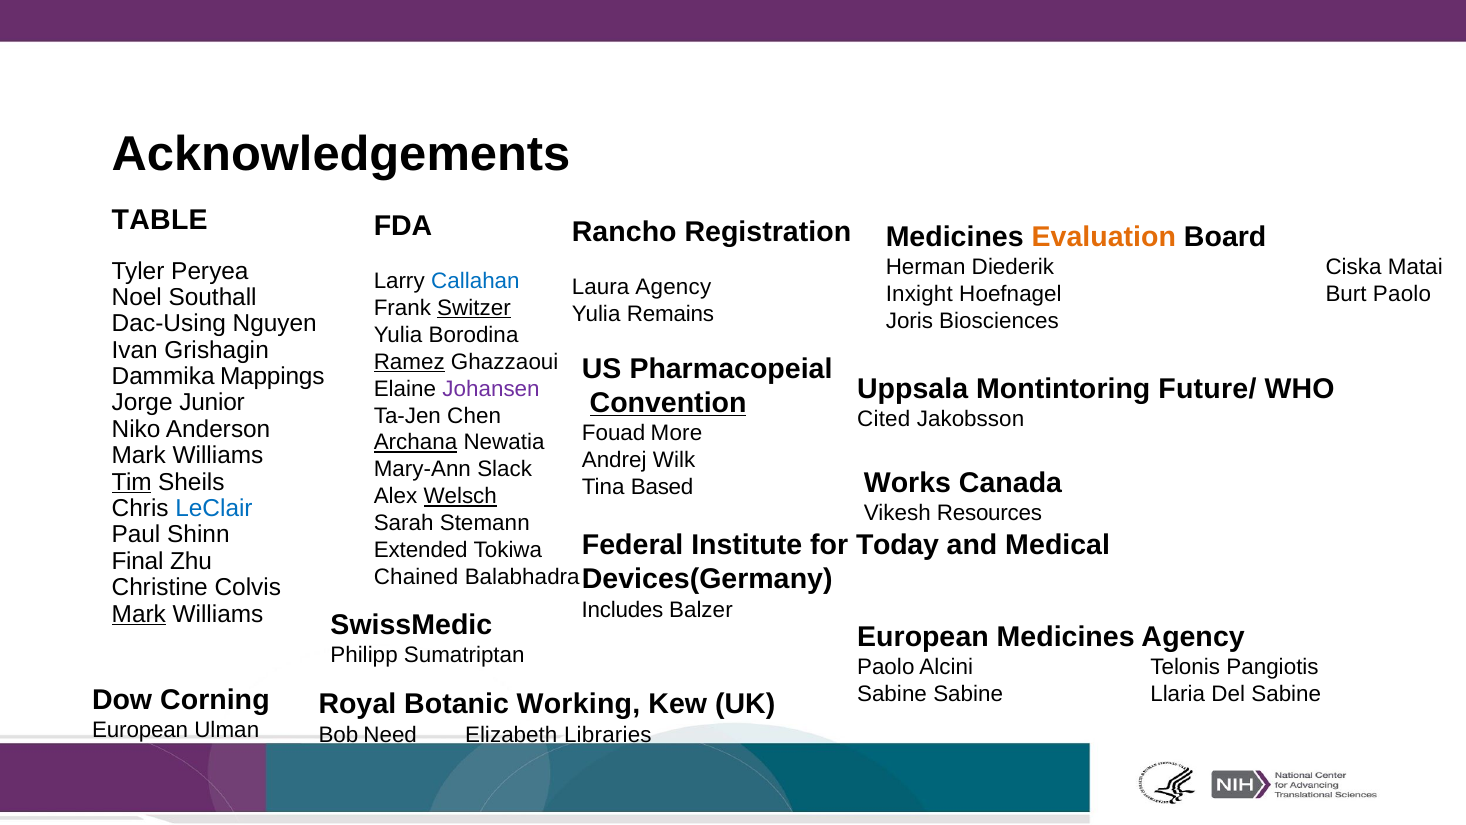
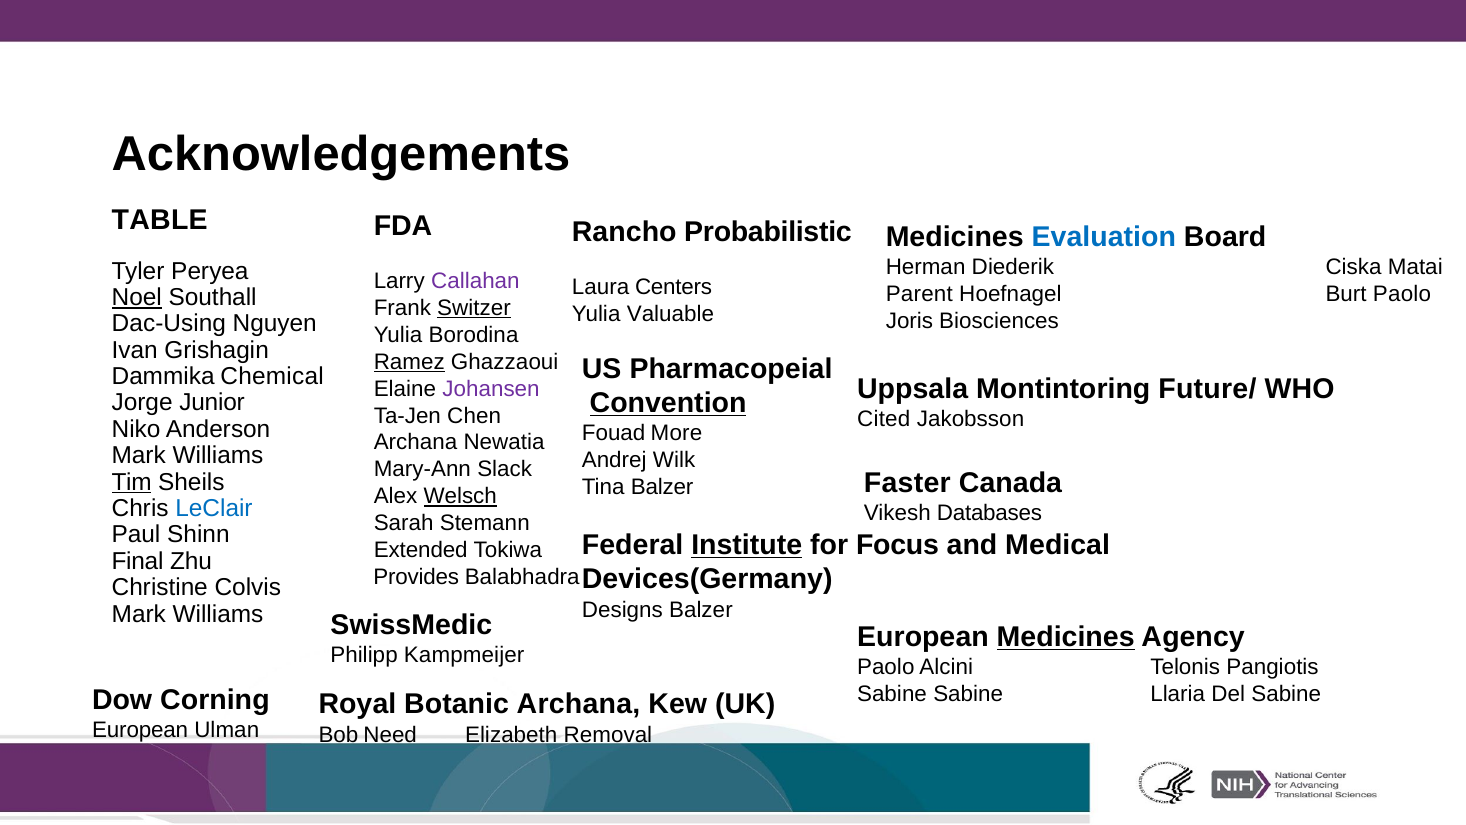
Registration: Registration -> Probabilistic
Evaluation colour: orange -> blue
Callahan colour: blue -> purple
Laura Agency: Agency -> Centers
Inxight: Inxight -> Parent
Noel underline: none -> present
Remains: Remains -> Valuable
Mappings: Mappings -> Chemical
Archana at (416, 442) underline: present -> none
Works: Works -> Faster
Tina Based: Based -> Balzer
Resources: Resources -> Databases
Institute underline: none -> present
Today: Today -> Focus
Chained: Chained -> Provides
Includes: Includes -> Designs
Mark at (139, 614) underline: present -> none
Medicines at (1066, 637) underline: none -> present
Sumatriptan: Sumatriptan -> Kampmeijer
Botanic Working: Working -> Archana
Libraries: Libraries -> Removal
